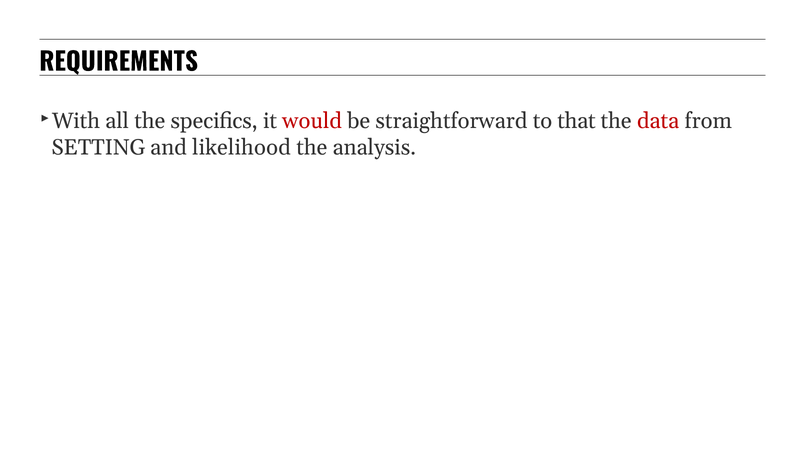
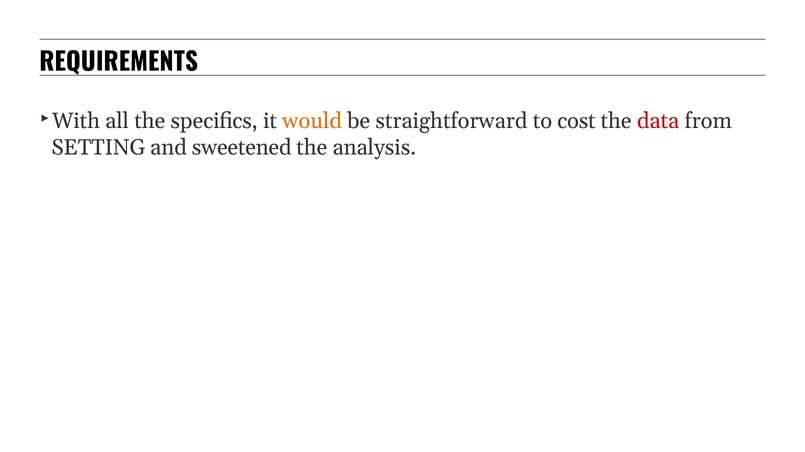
would colour: red -> orange
that: that -> cost
likelihood: likelihood -> sweetened
